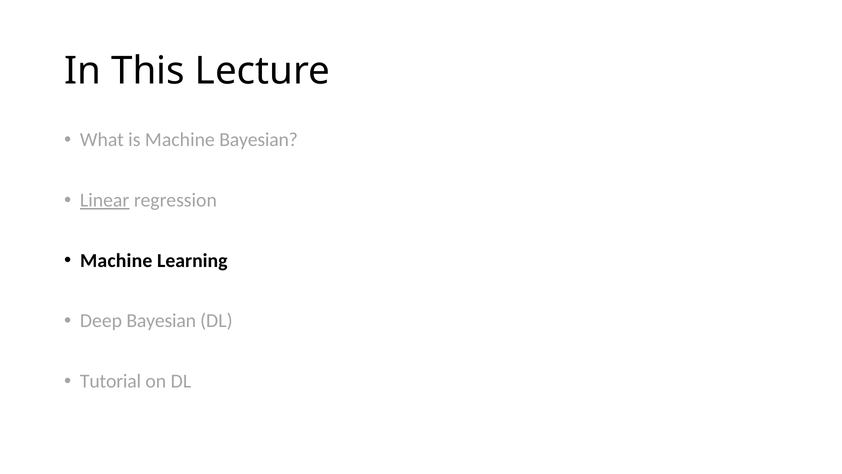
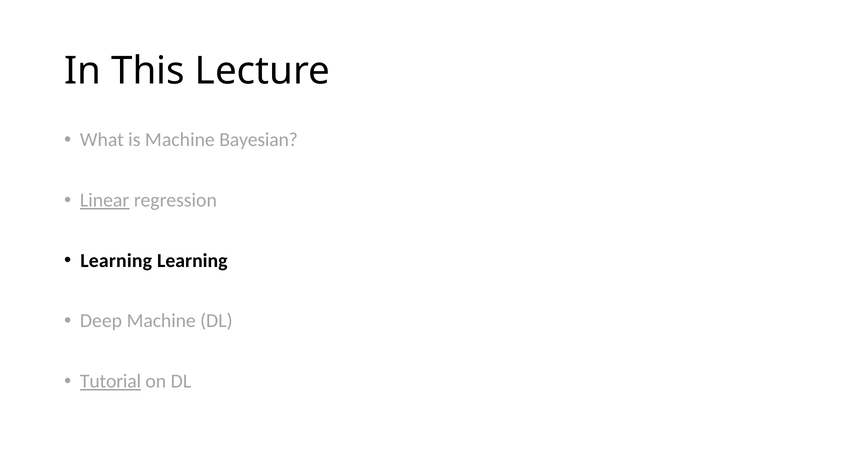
Machine at (116, 260): Machine -> Learning
Deep Bayesian: Bayesian -> Machine
Tutorial underline: none -> present
